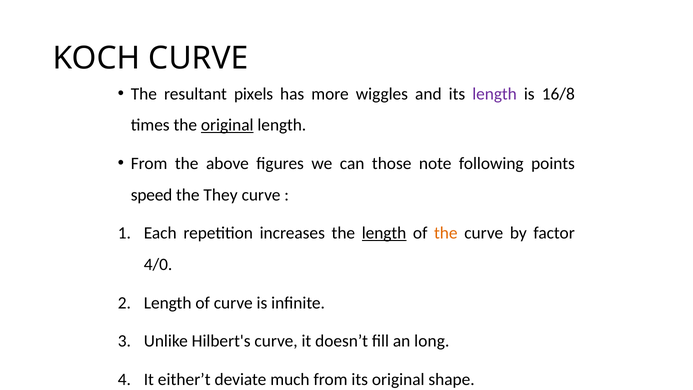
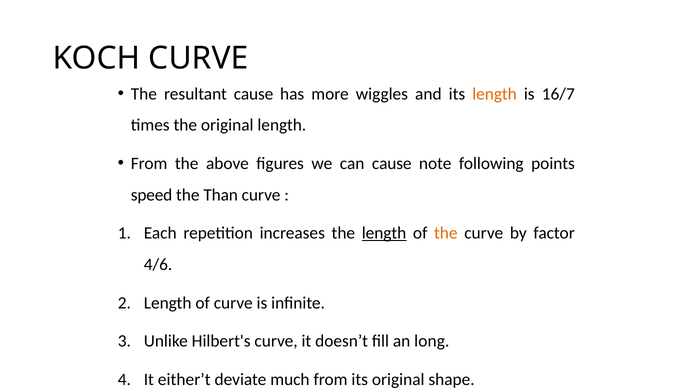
resultant pixels: pixels -> cause
length at (495, 94) colour: purple -> orange
16/8: 16/8 -> 16/7
original at (227, 125) underline: present -> none
can those: those -> cause
They: They -> Than
4/0: 4/0 -> 4/6
